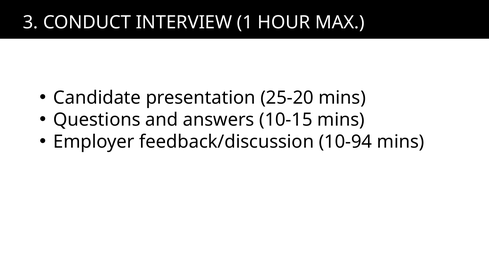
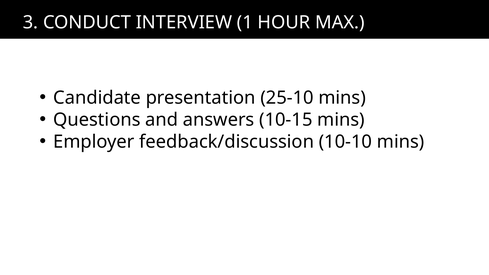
25-20: 25-20 -> 25-10
10-94: 10-94 -> 10-10
